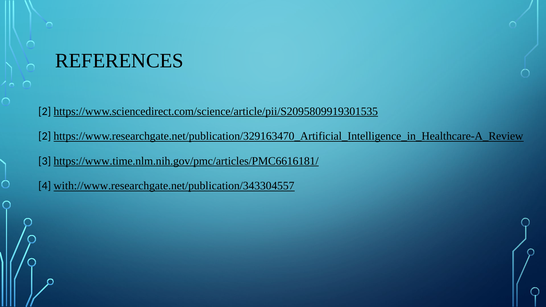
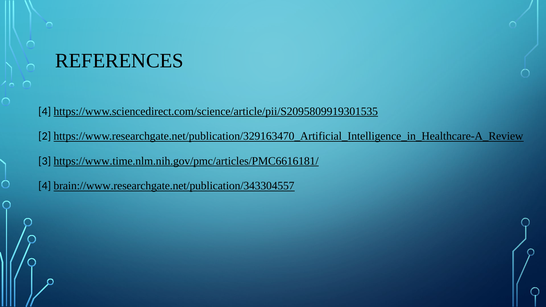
2 at (45, 111): 2 -> 4
with://www.researchgate.net/publication/343304557: with://www.researchgate.net/publication/343304557 -> brain://www.researchgate.net/publication/343304557
